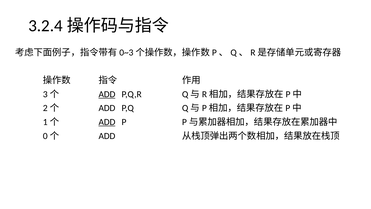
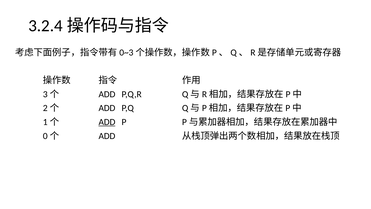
ADD at (107, 94) underline: present -> none
